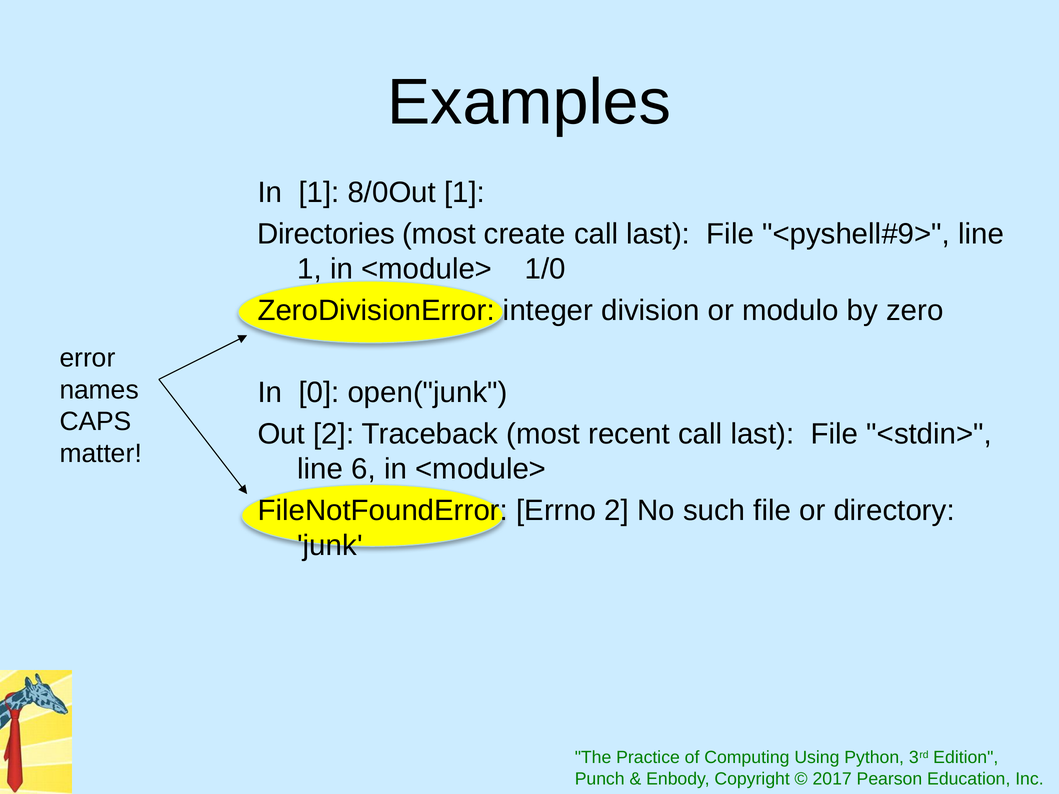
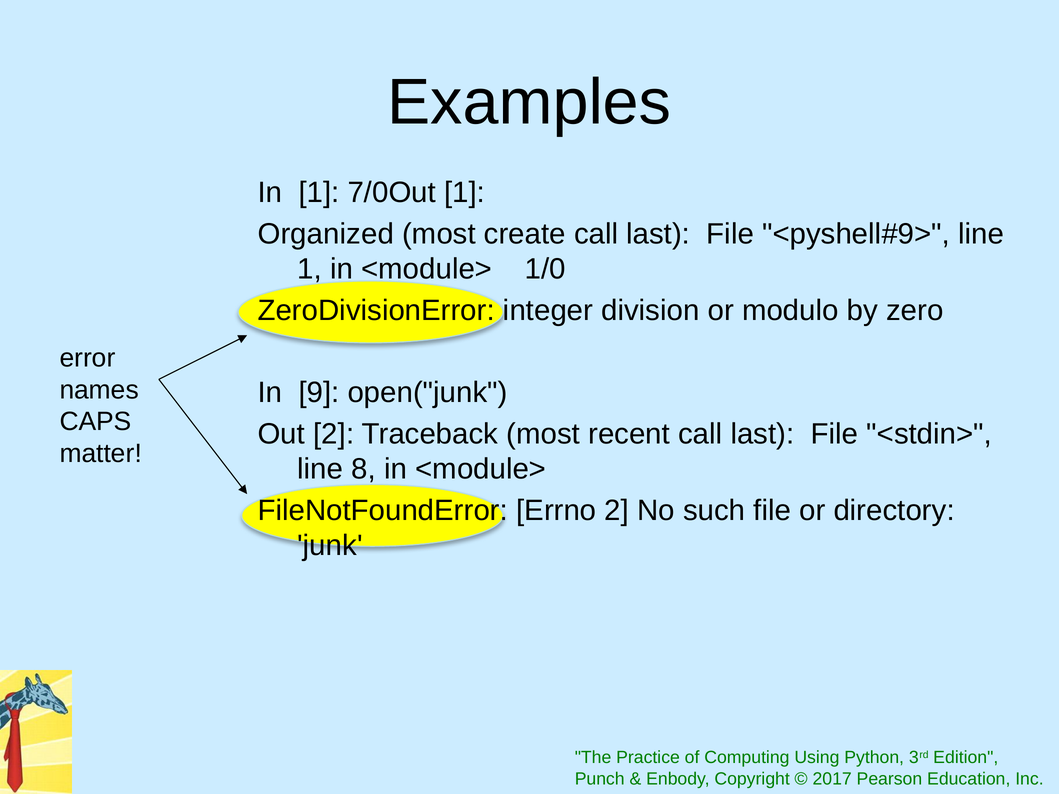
8/0Out: 8/0Out -> 7/0Out
Directories: Directories -> Organized
0: 0 -> 9
6: 6 -> 8
